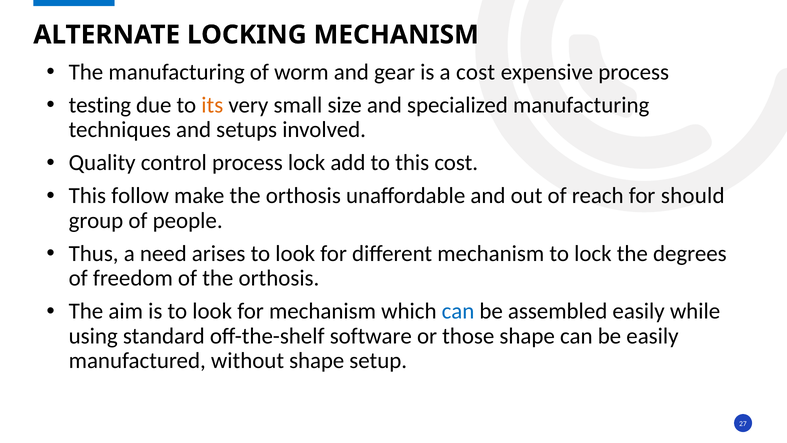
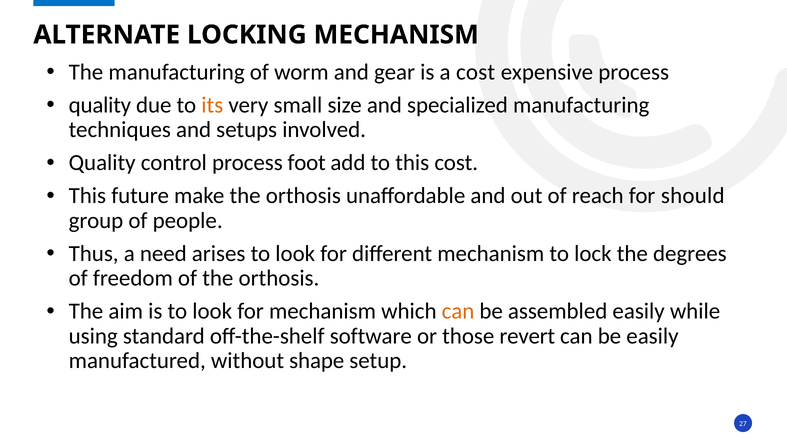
testing at (100, 105): testing -> quality
process lock: lock -> foot
follow: follow -> future
can at (458, 311) colour: blue -> orange
those shape: shape -> revert
